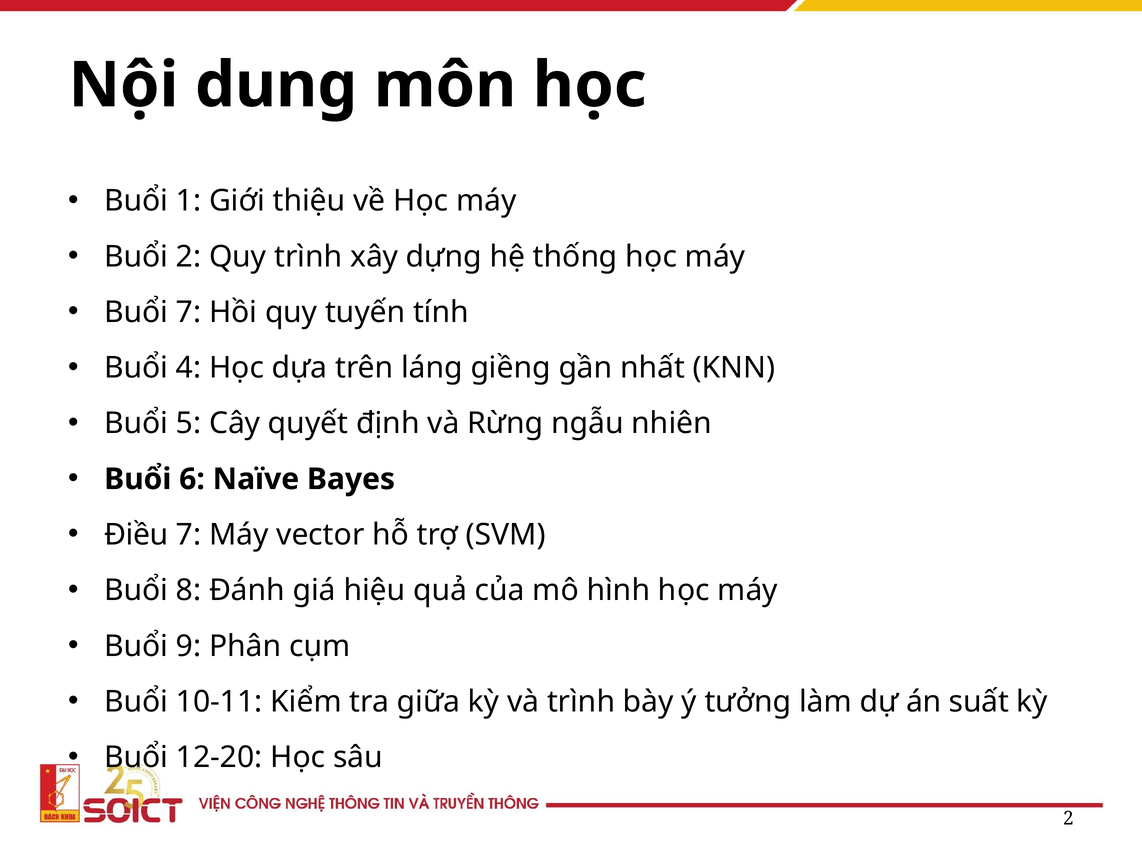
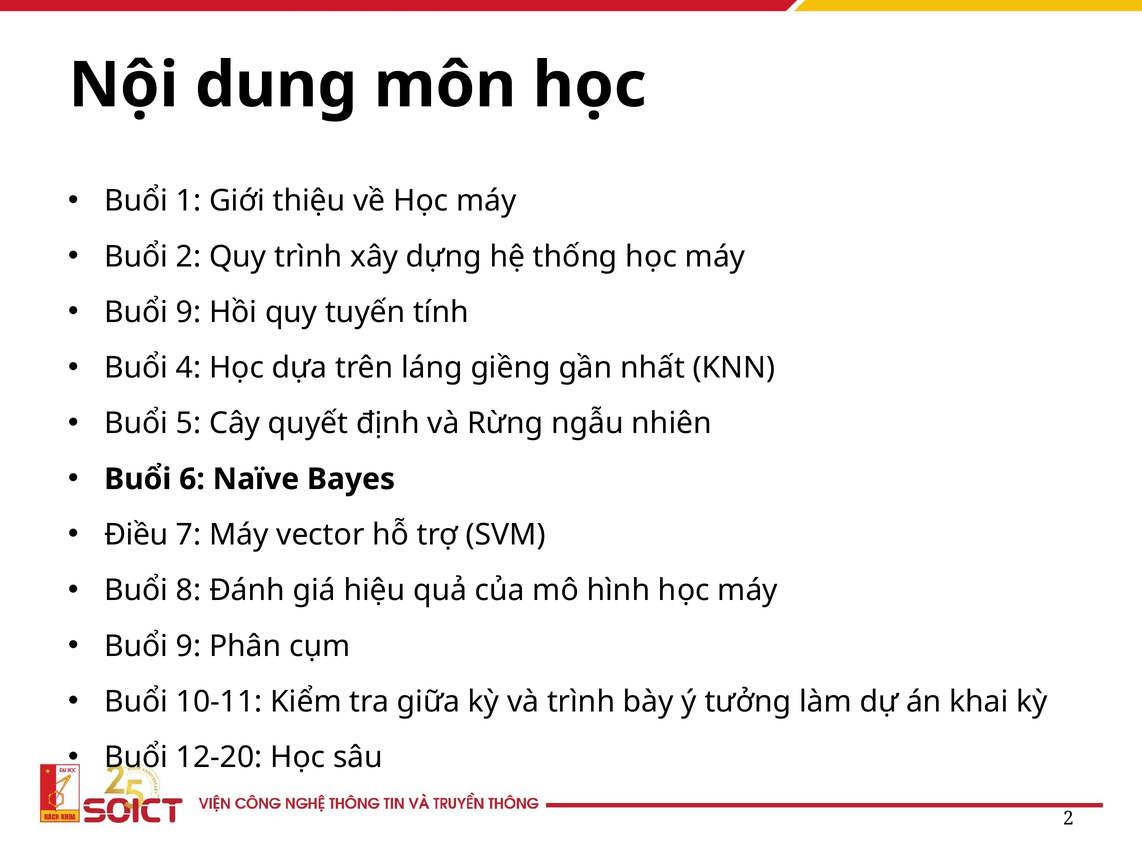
7 at (189, 312): 7 -> 9
suất: suất -> khai
